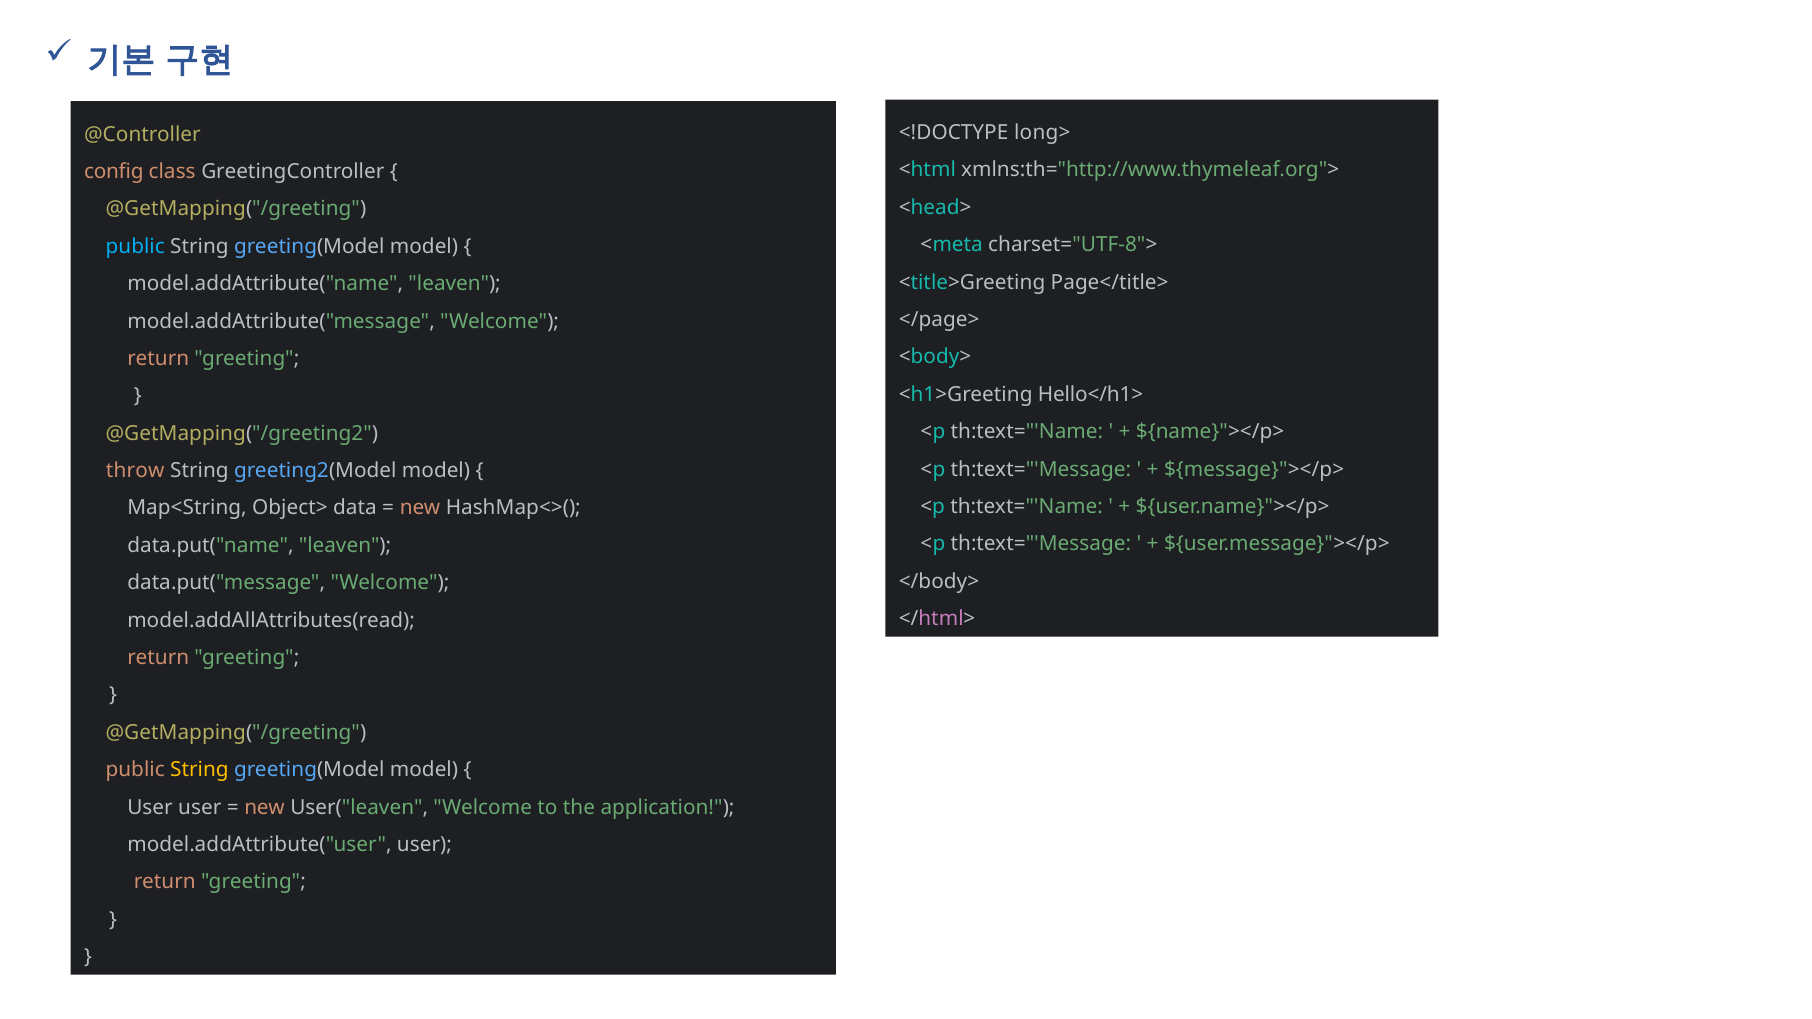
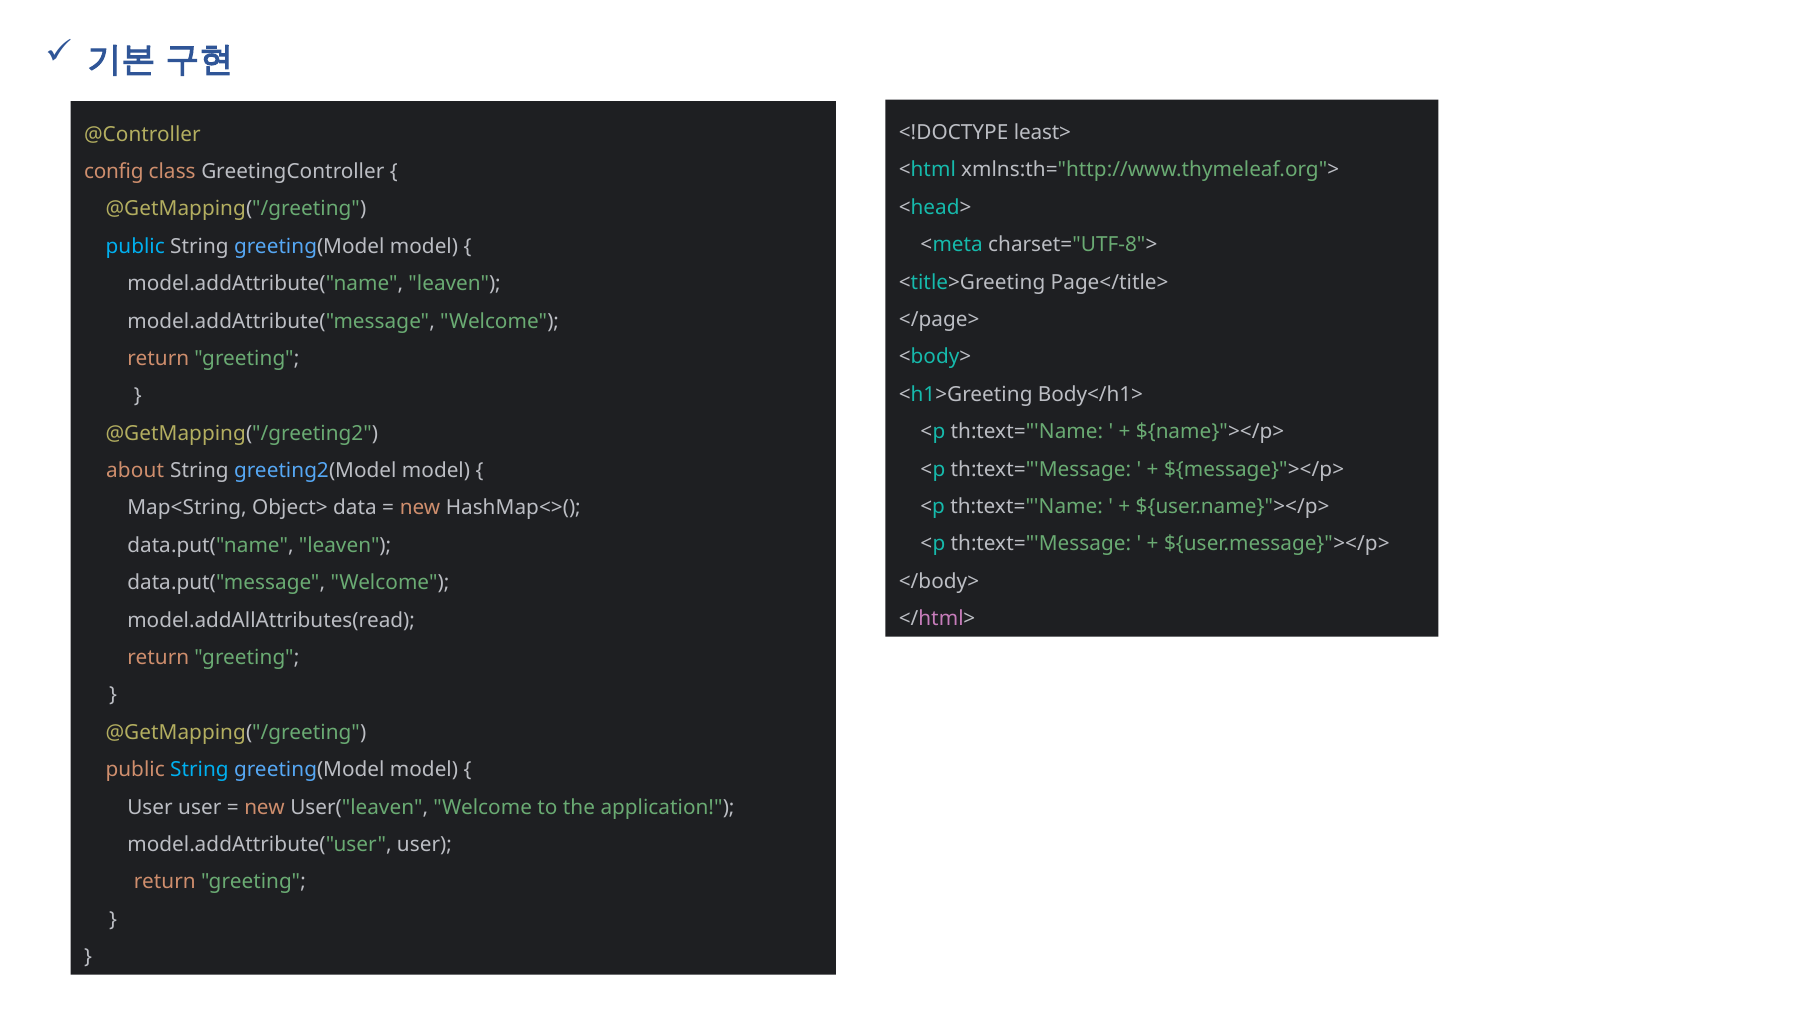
long>: long> -> least>
Hello</h1>: Hello</h1> -> Body</h1>
throw: throw -> about
String at (199, 770) colour: yellow -> light blue
